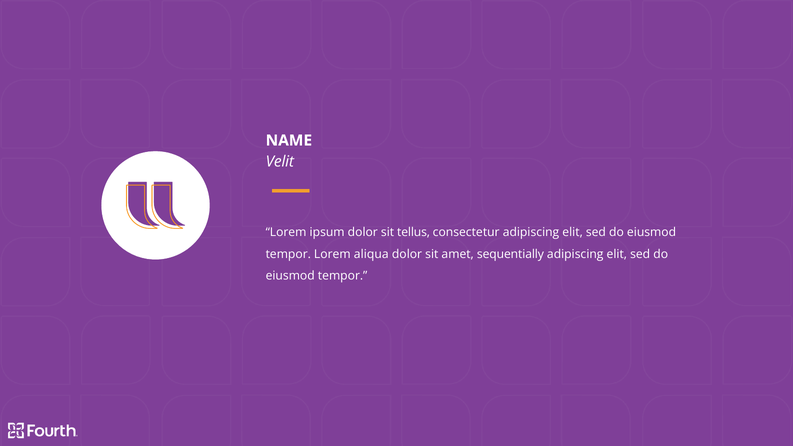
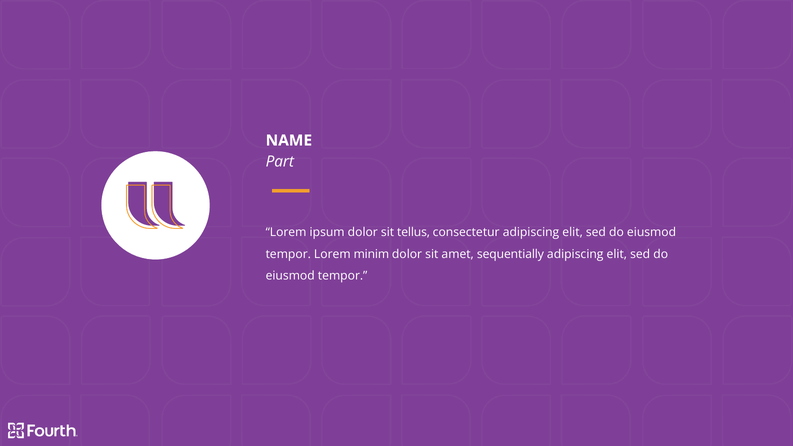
Velit: Velit -> Part
aliqua: aliqua -> minim
